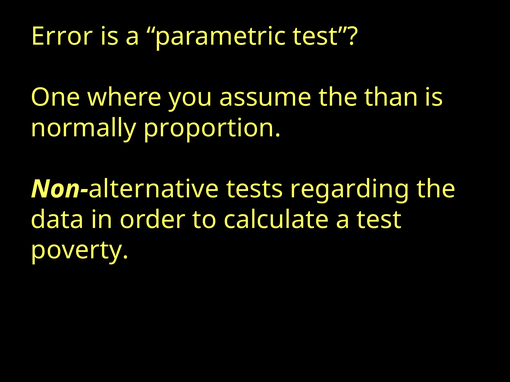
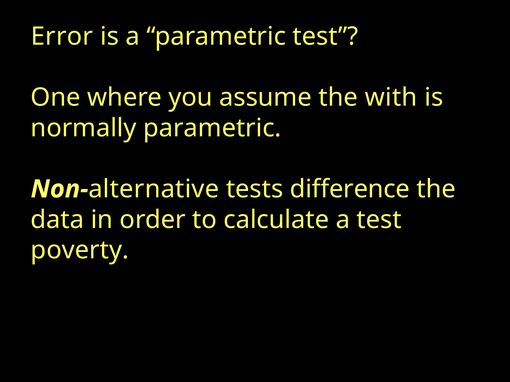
than: than -> with
normally proportion: proportion -> parametric
regarding: regarding -> difference
